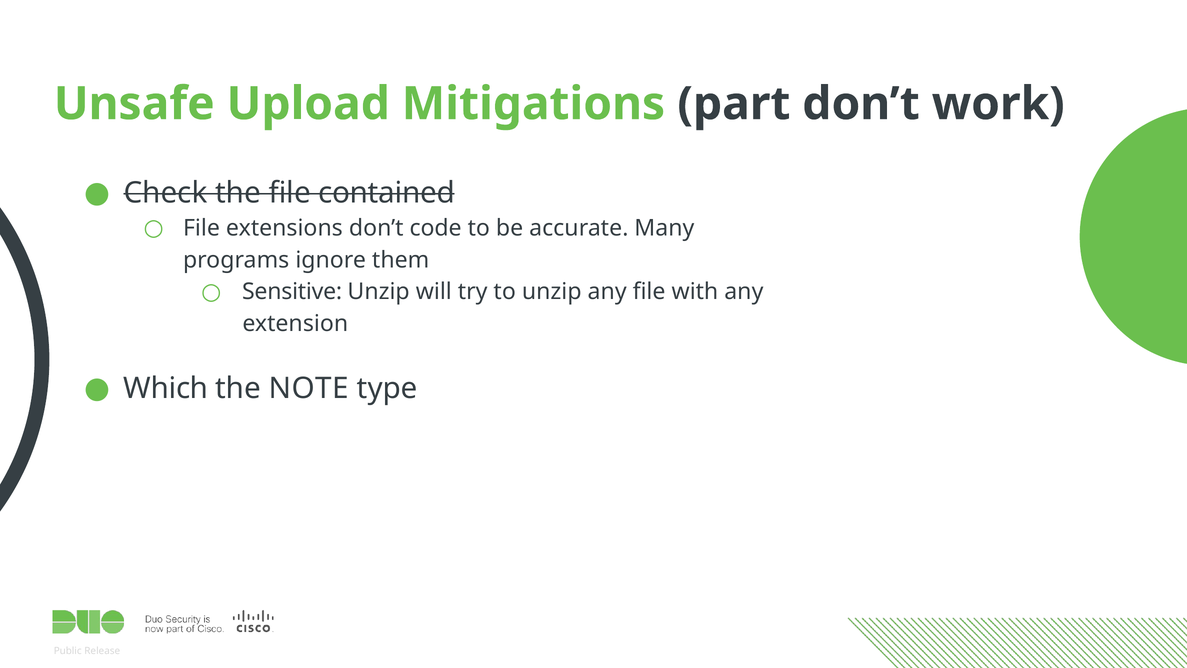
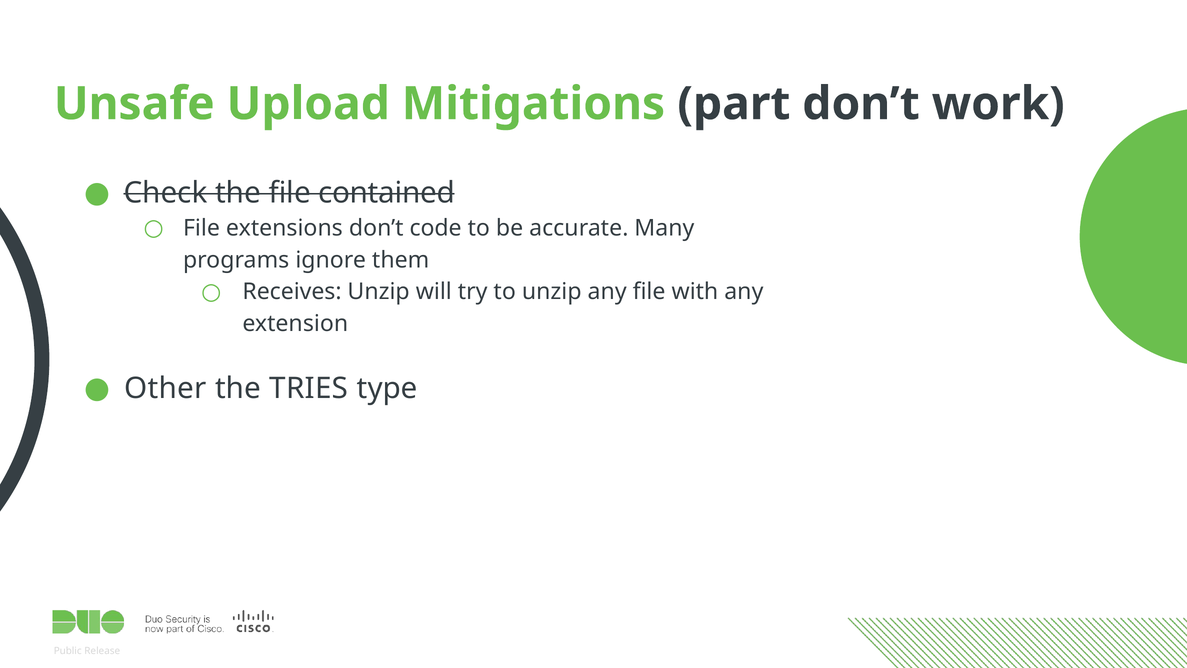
Sensitive: Sensitive -> Receives
Which: Which -> Other
NOTE: NOTE -> TRIES
